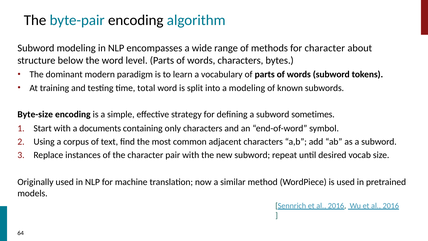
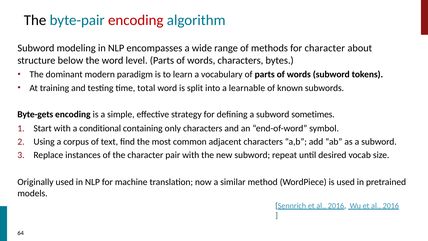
encoding at (136, 20) colour: black -> red
a modeling: modeling -> learnable
Byte-size: Byte-size -> Byte-gets
documents: documents -> conditional
